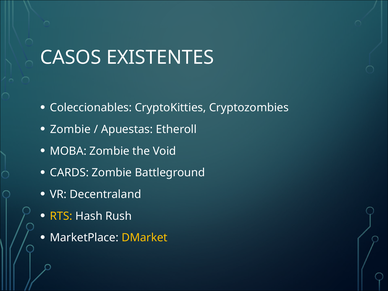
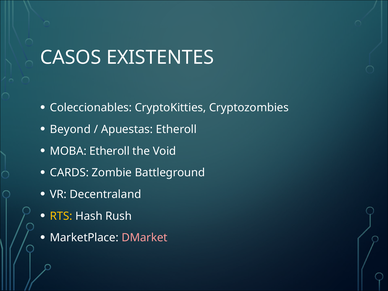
Zombie at (70, 129): Zombie -> Beyond
MOBA Zombie: Zombie -> Etheroll
DMarket colour: yellow -> pink
